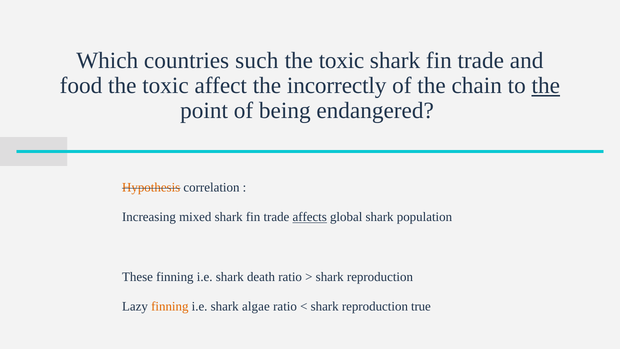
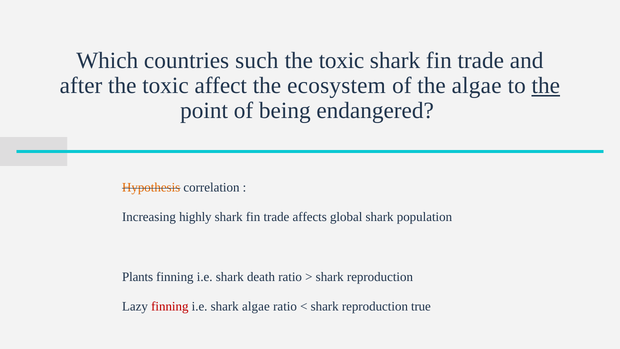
food: food -> after
incorrectly: incorrectly -> ecosystem
the chain: chain -> algae
mixed: mixed -> highly
affects underline: present -> none
These: These -> Plants
finning at (170, 306) colour: orange -> red
